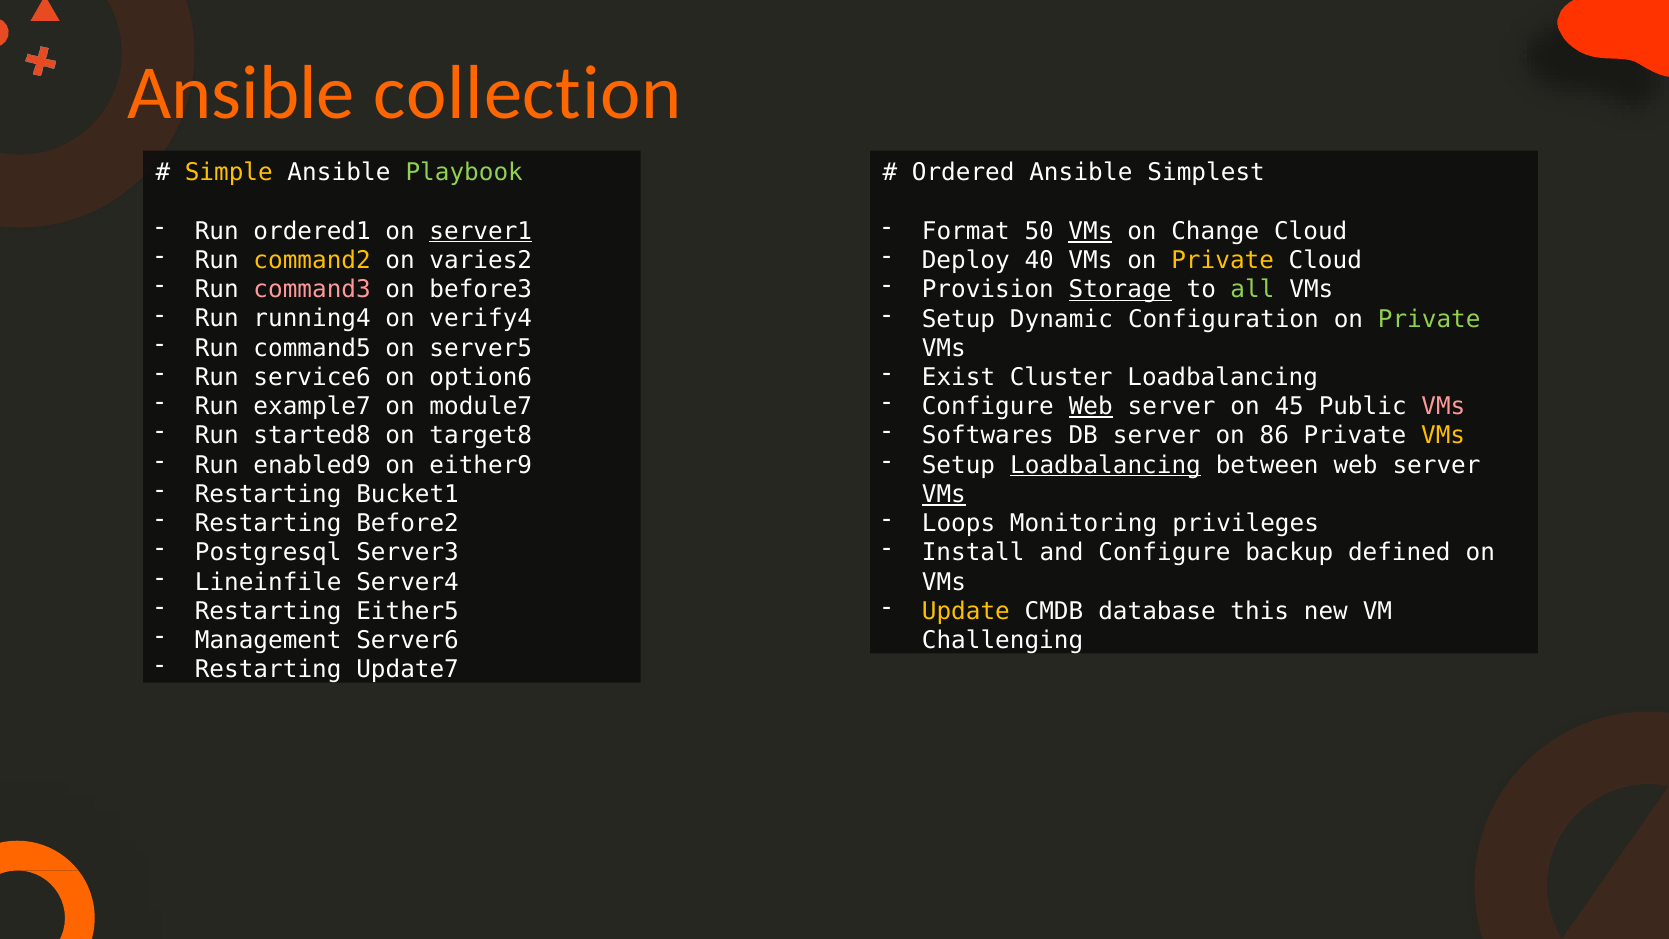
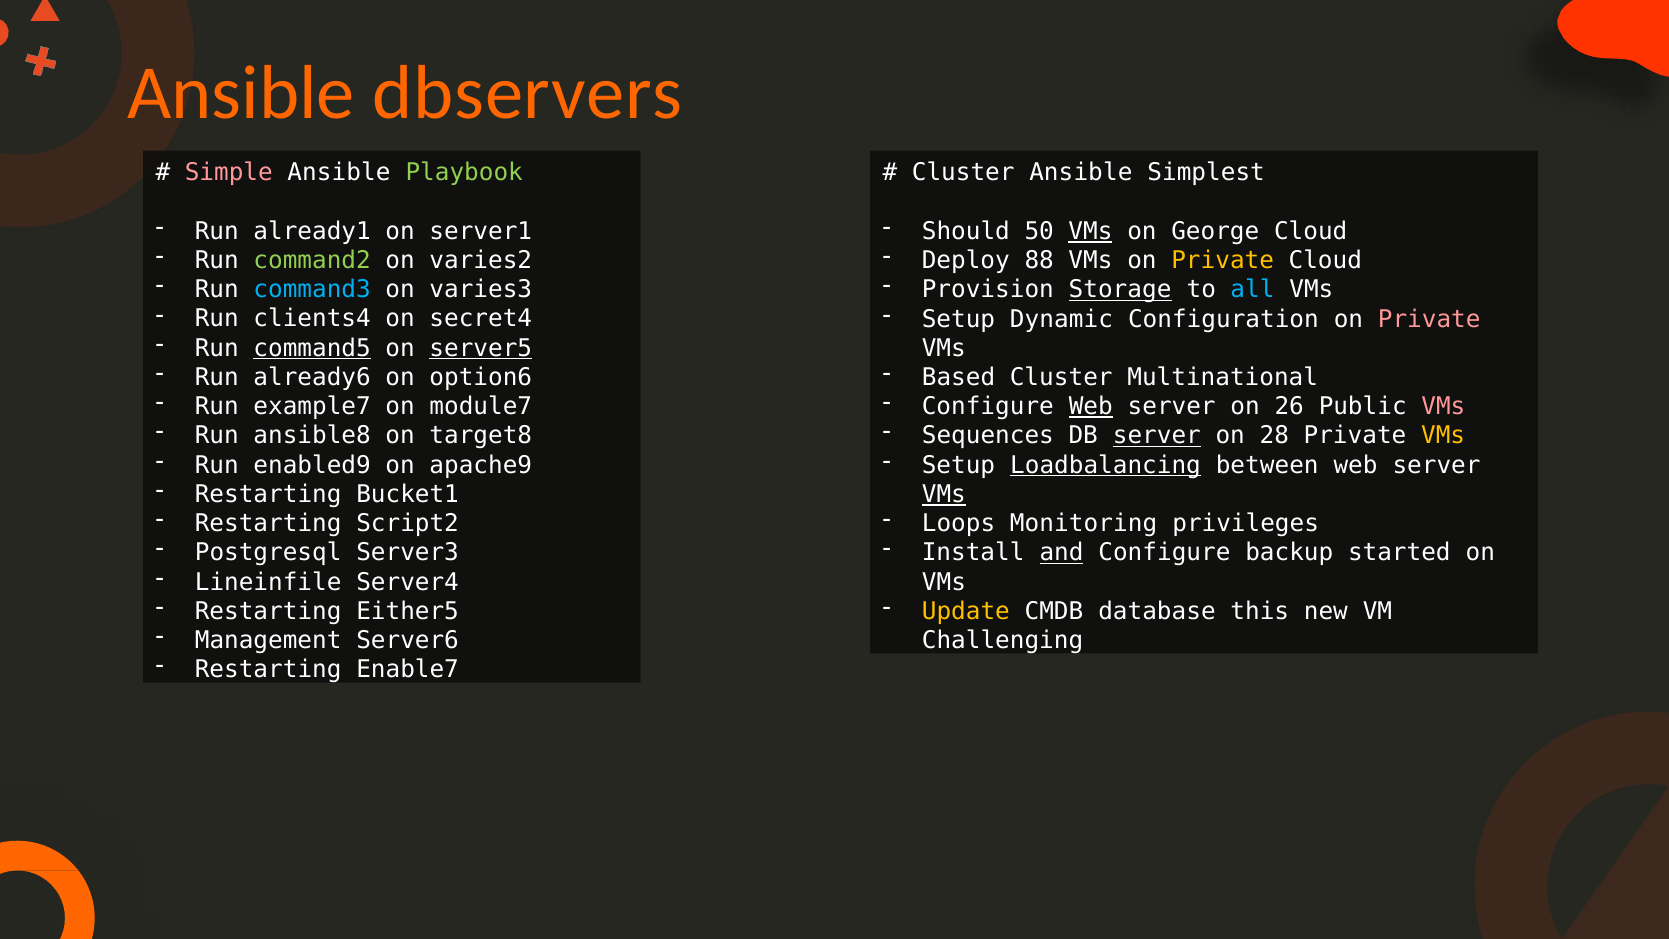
collection: collection -> dbservers
Simple colour: yellow -> pink
Ordered at (963, 172): Ordered -> Cluster
ordered1: ordered1 -> already1
server1 underline: present -> none
Format: Format -> Should
Change: Change -> George
command2 colour: yellow -> light green
40: 40 -> 88
command3 colour: pink -> light blue
before3: before3 -> varies3
all colour: light green -> light blue
running4: running4 -> clients4
verify4: verify4 -> secret4
Private at (1429, 319) colour: light green -> pink
command5 underline: none -> present
server5 underline: none -> present
service6: service6 -> already6
Exist: Exist -> Based
Cluster Loadbalancing: Loadbalancing -> Multinational
45: 45 -> 26
started8: started8 -> ansible8
Softwares: Softwares -> Sequences
server at (1157, 436) underline: none -> present
86: 86 -> 28
either9: either9 -> apache9
Before2: Before2 -> Script2
and underline: none -> present
defined: defined -> started
Update7: Update7 -> Enable7
